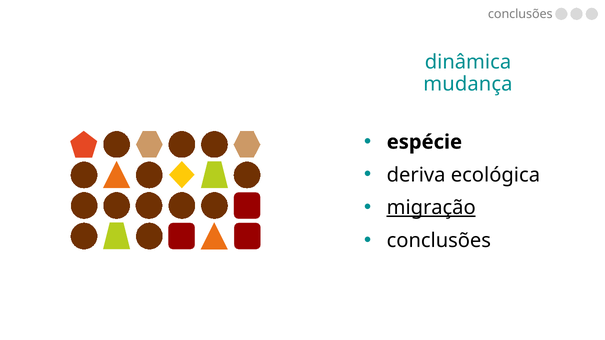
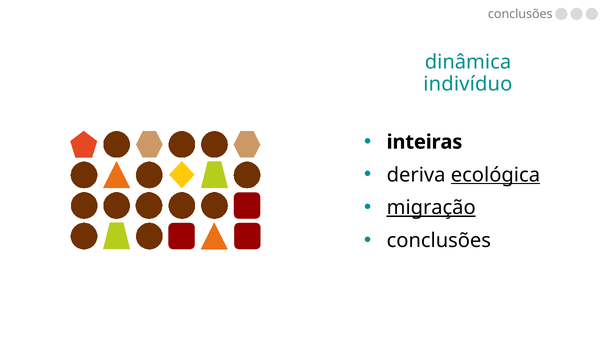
mudança: mudança -> indivíduo
espécie: espécie -> inteiras
ecológica underline: none -> present
